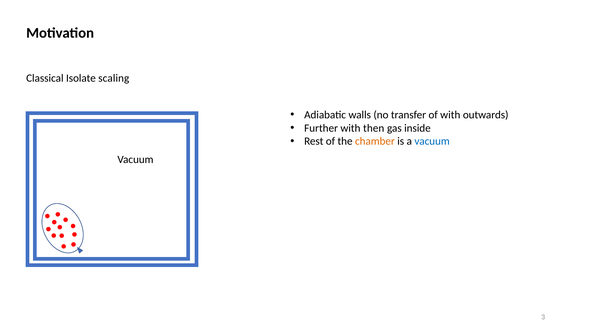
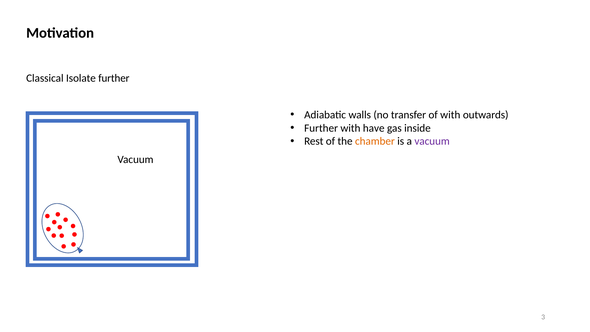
Isolate scaling: scaling -> further
then: then -> have
vacuum at (432, 141) colour: blue -> purple
